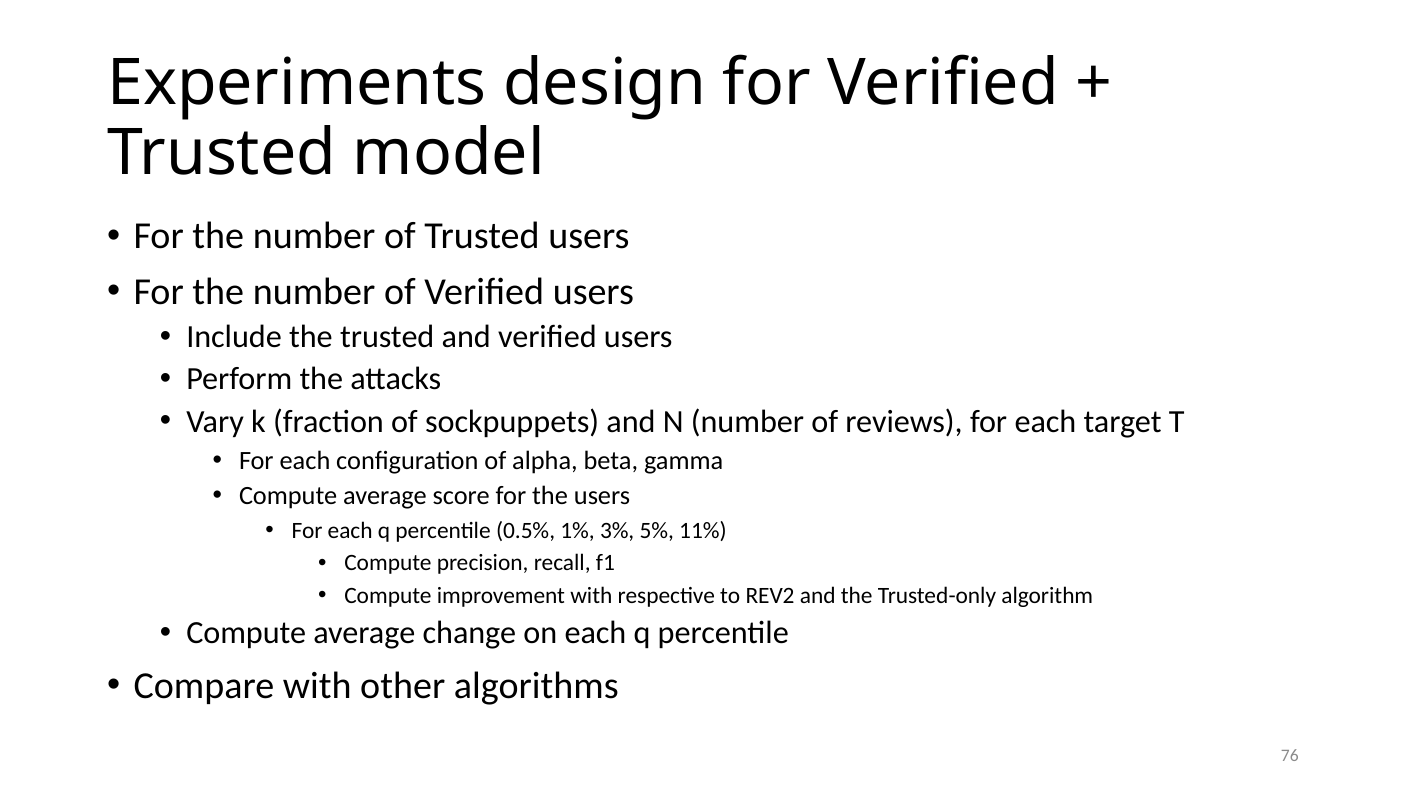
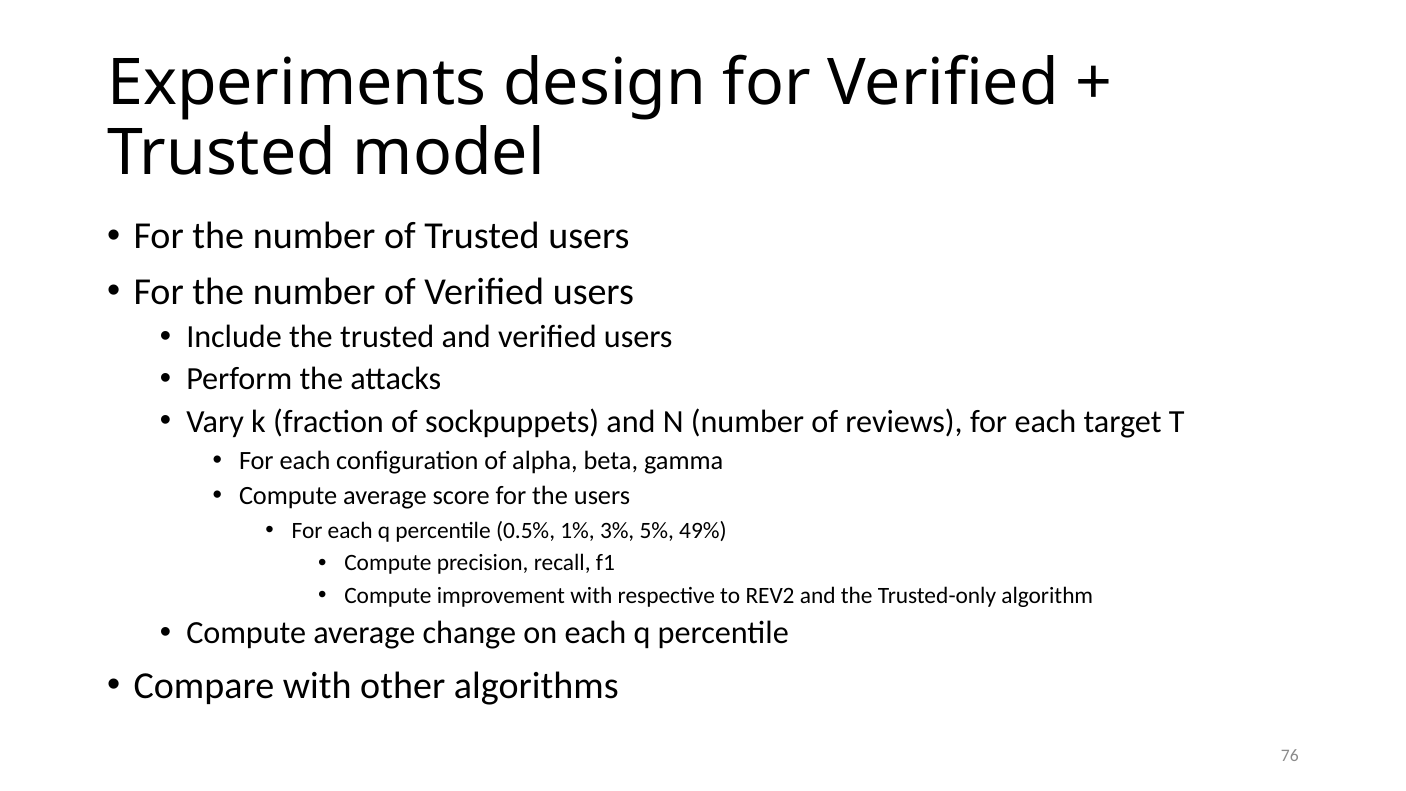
11%: 11% -> 49%
